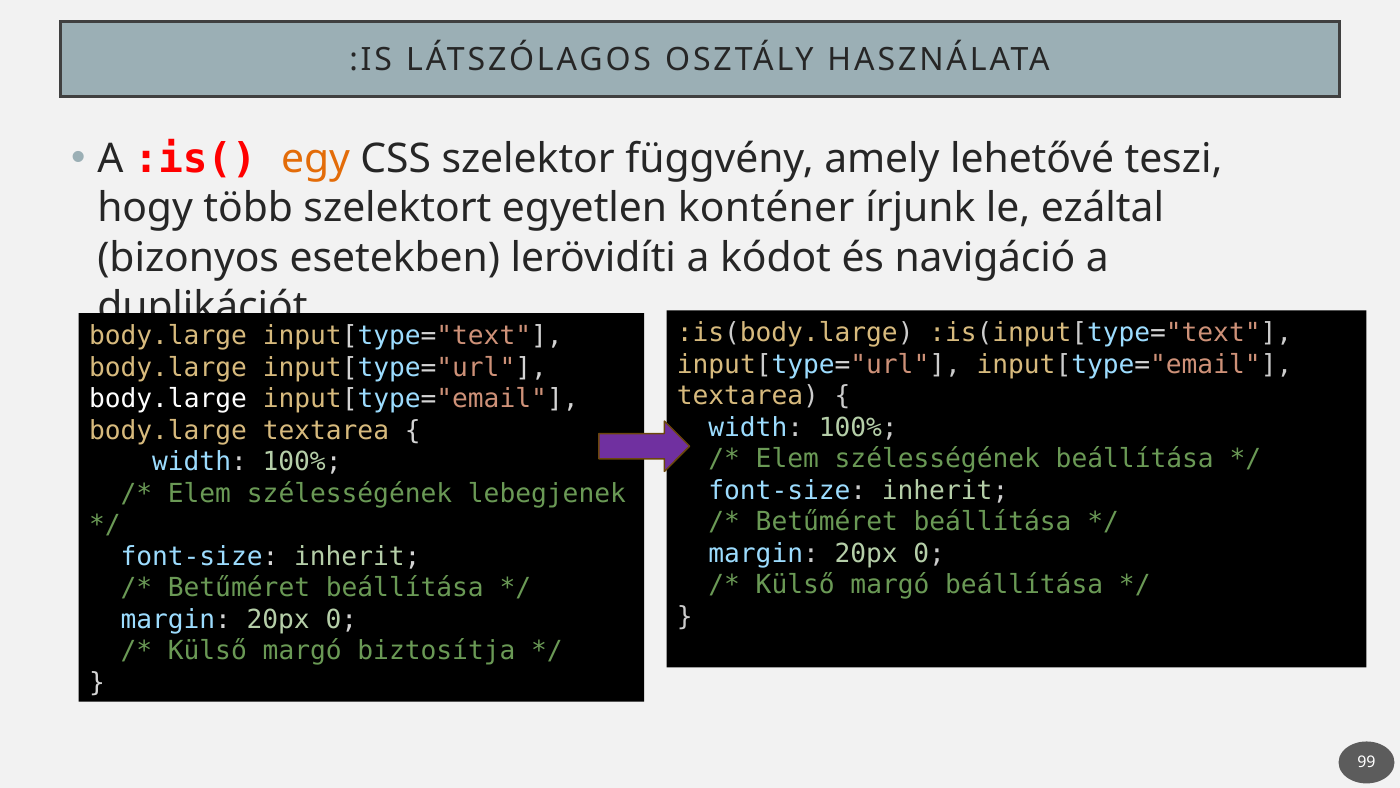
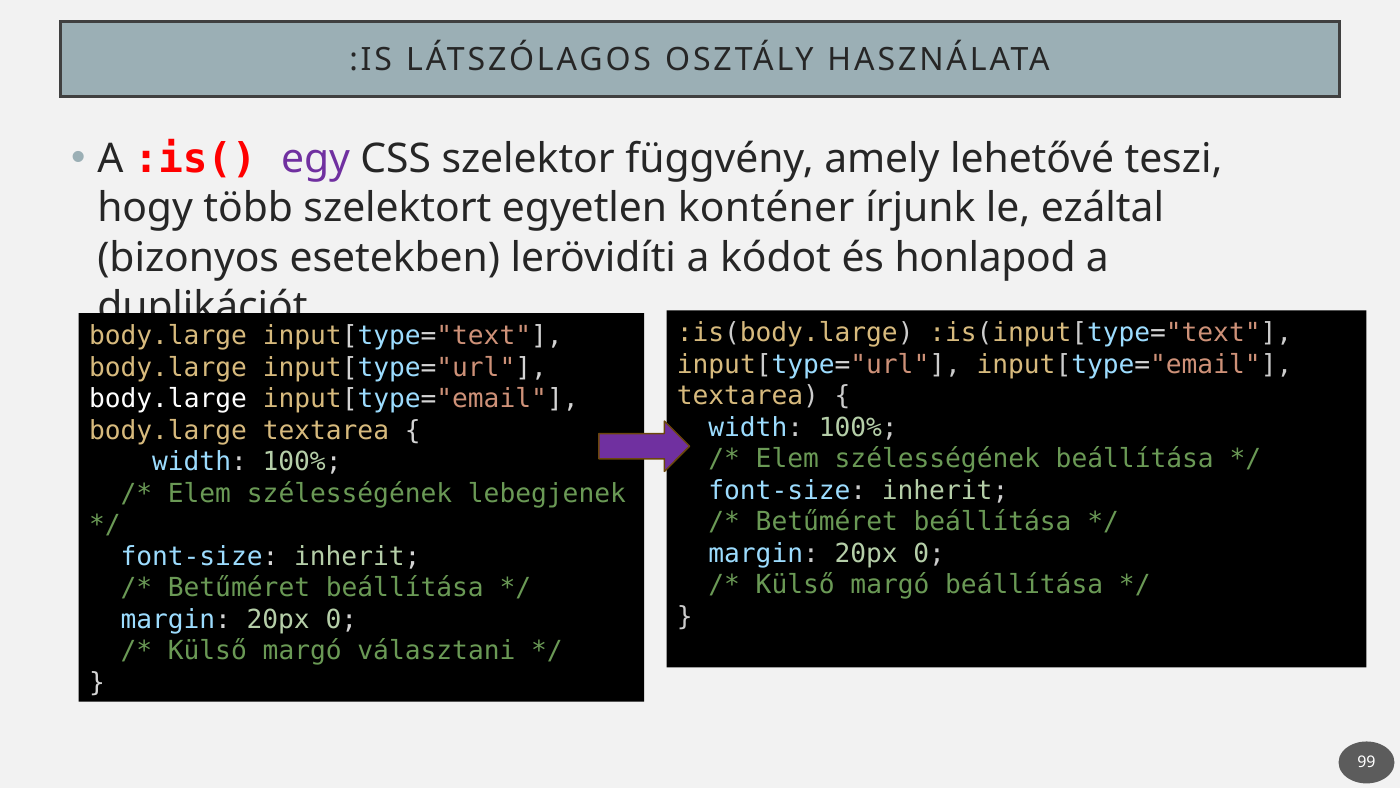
egy colour: orange -> purple
navigáció: navigáció -> honlapod
biztosítja: biztosítja -> választani
